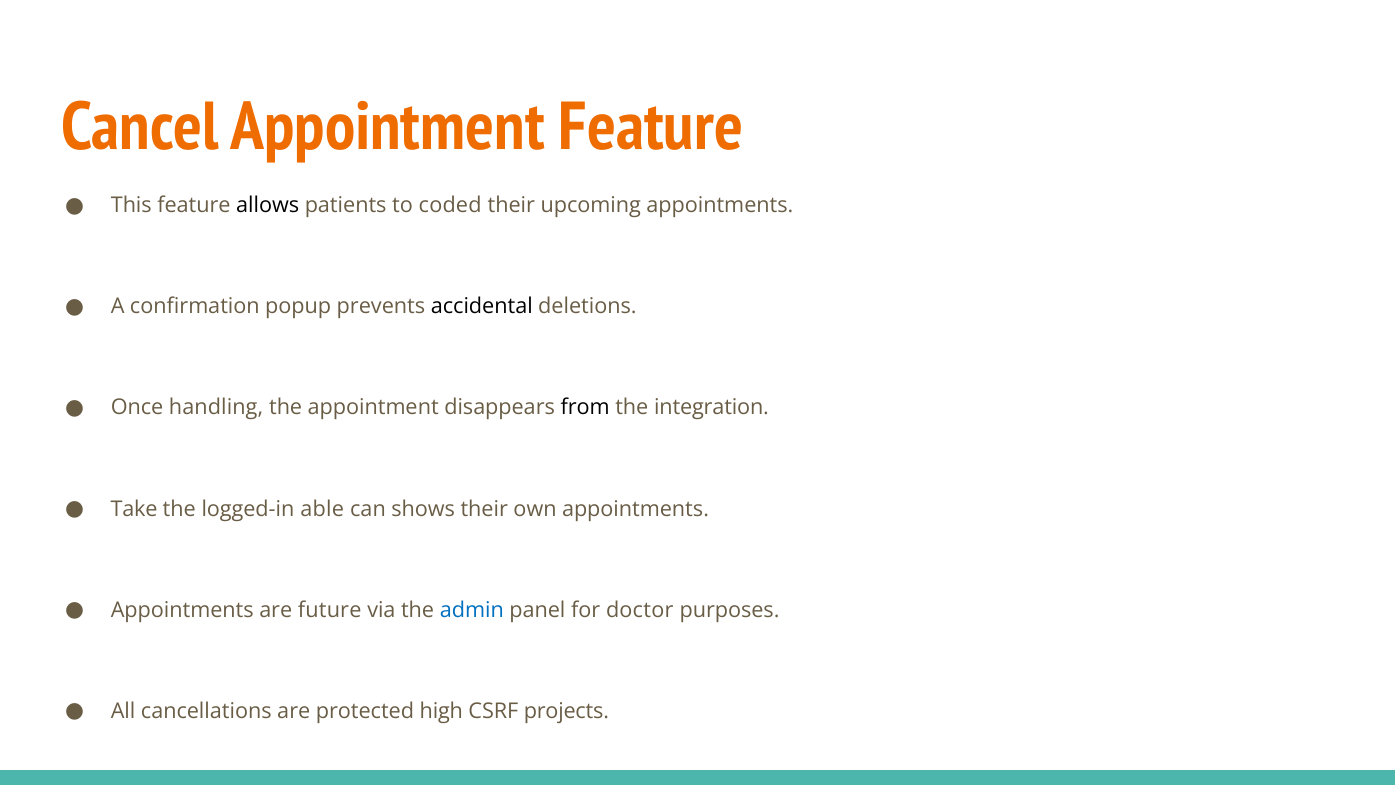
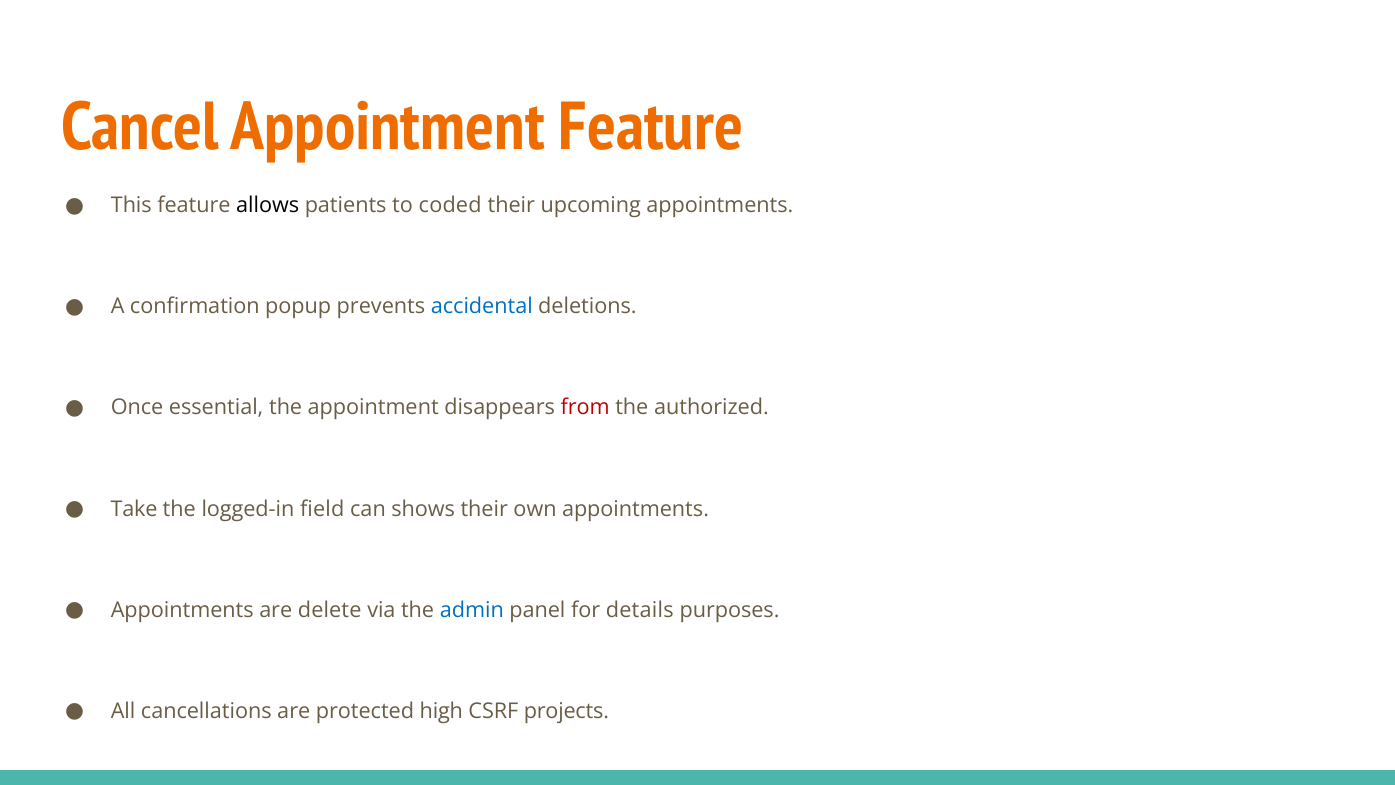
accidental colour: black -> blue
handling: handling -> essential
from colour: black -> red
integration: integration -> authorized
able: able -> field
future: future -> delete
doctor: doctor -> details
